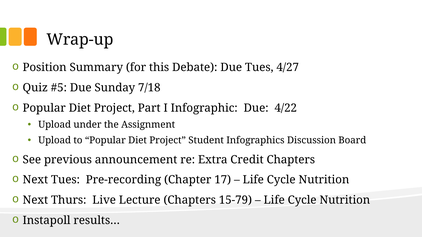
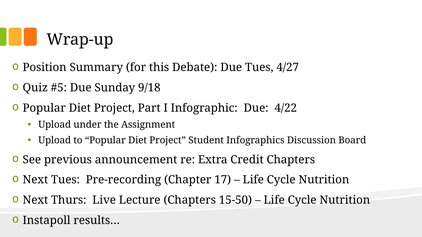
7/18: 7/18 -> 9/18
15-79: 15-79 -> 15-50
